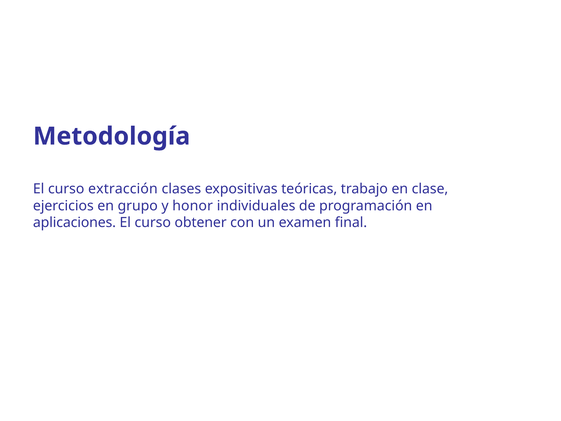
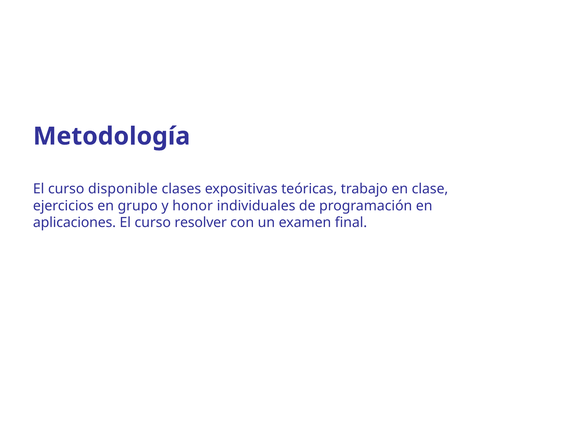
extracción: extracción -> disponible
obtener: obtener -> resolver
